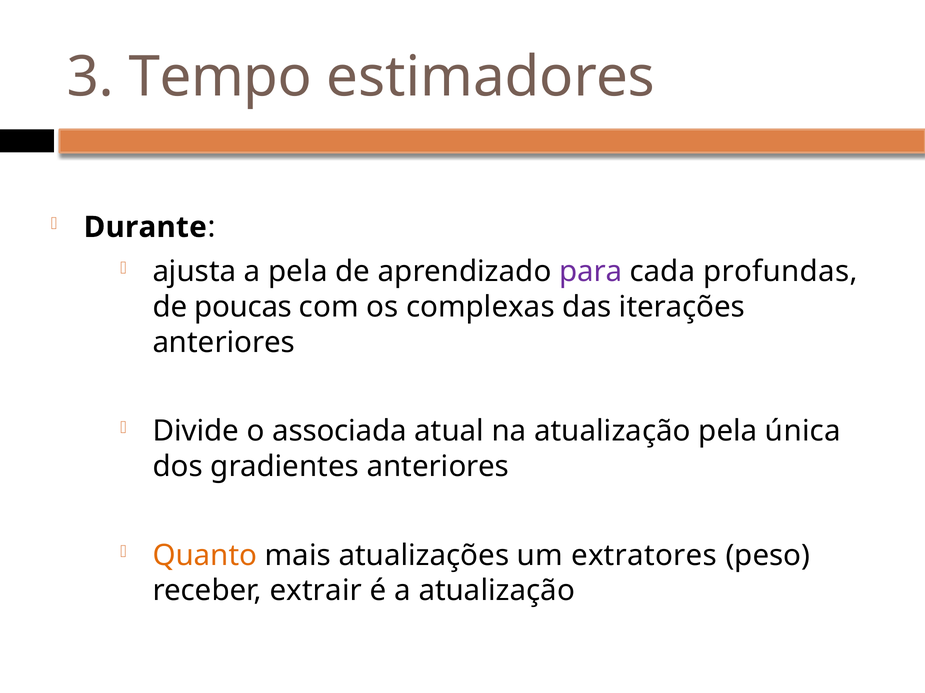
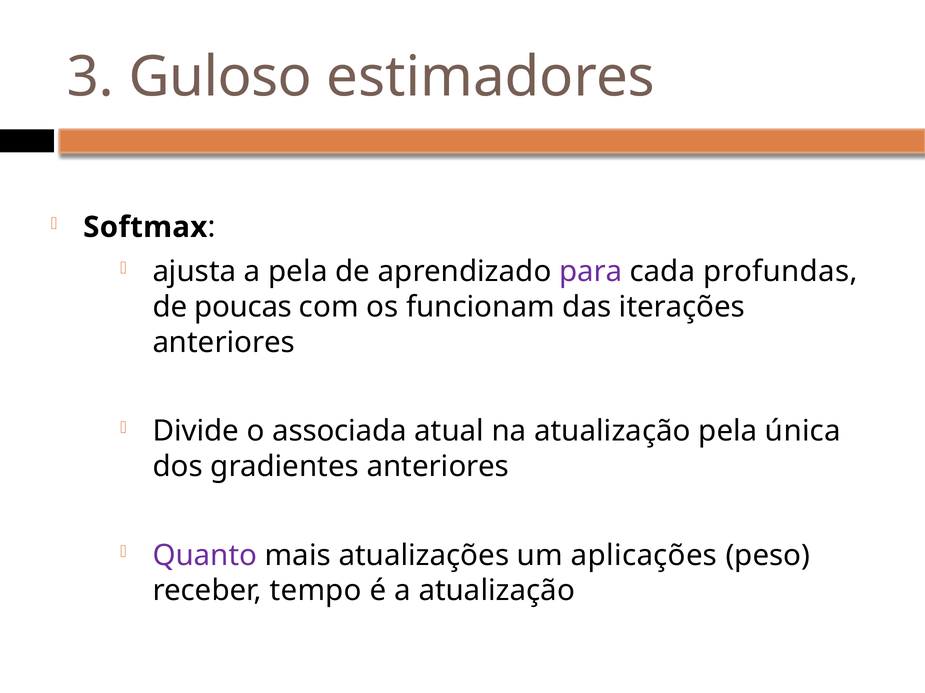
Tempo: Tempo -> Guloso
Durante: Durante -> Softmax
complexas: complexas -> funcionam
Quanto colour: orange -> purple
extratores: extratores -> aplicações
extrair: extrair -> tempo
